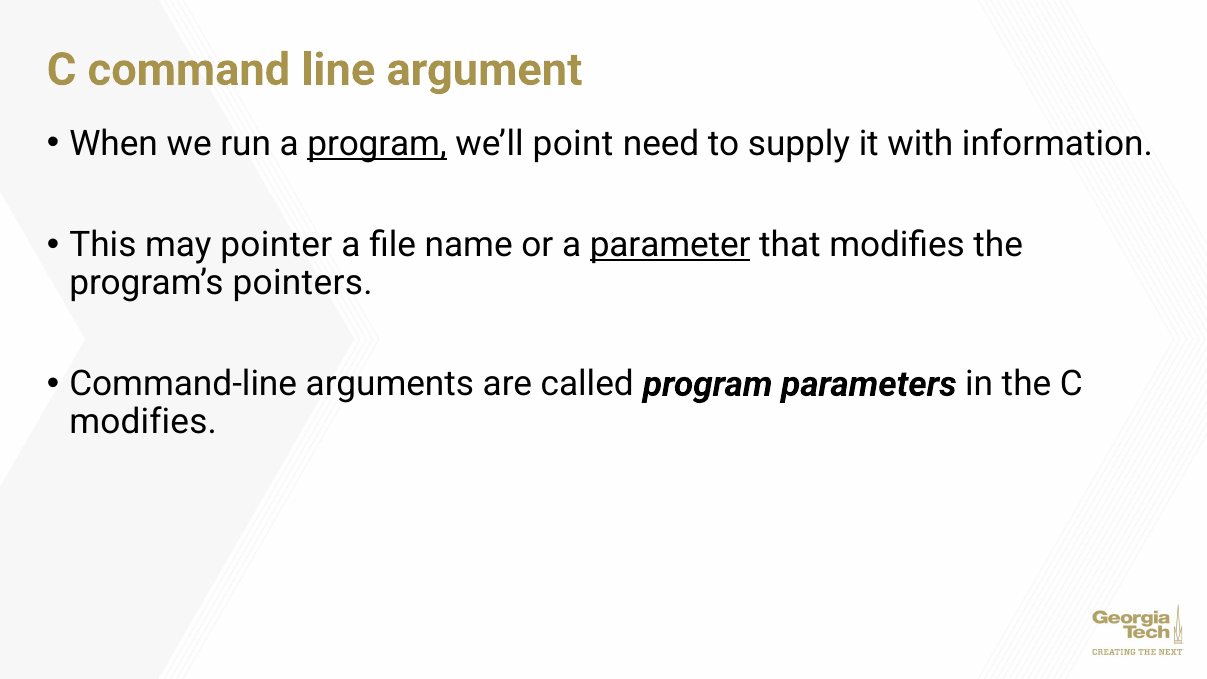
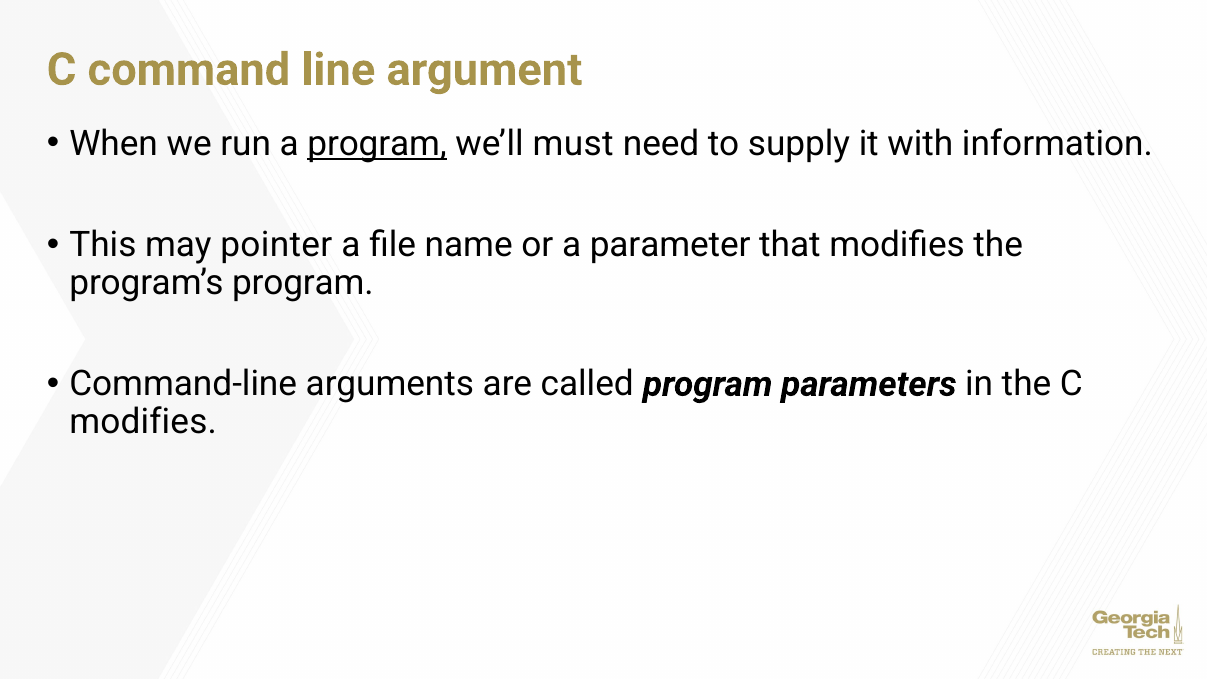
point: point -> must
parameter underline: present -> none
program’s pointers: pointers -> program
